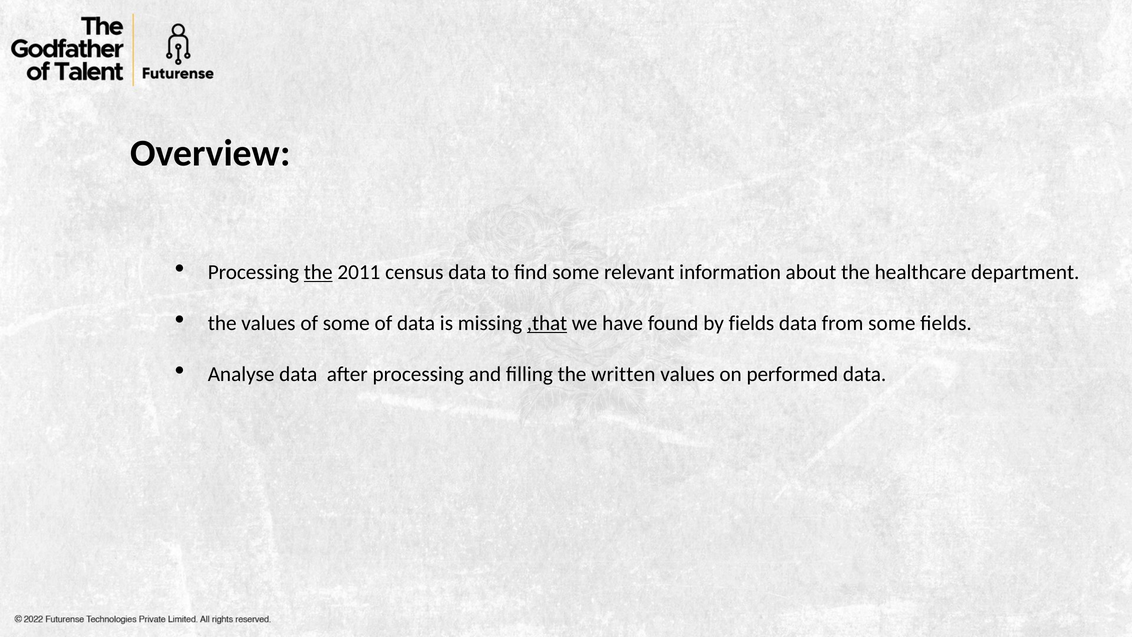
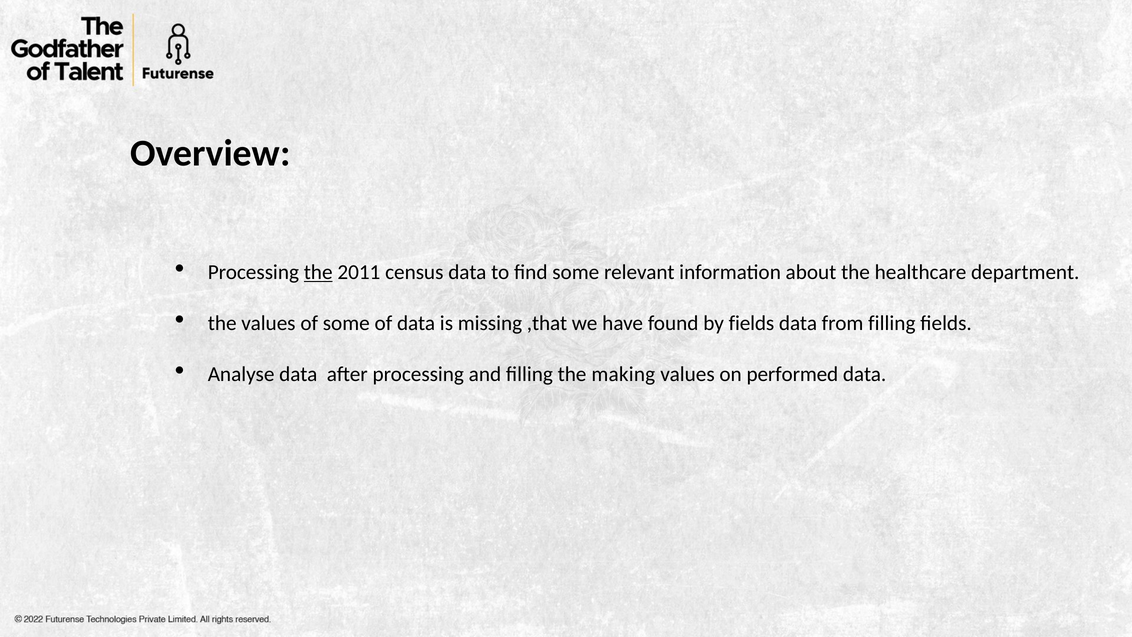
,that underline: present -> none
from some: some -> filling
written: written -> making
